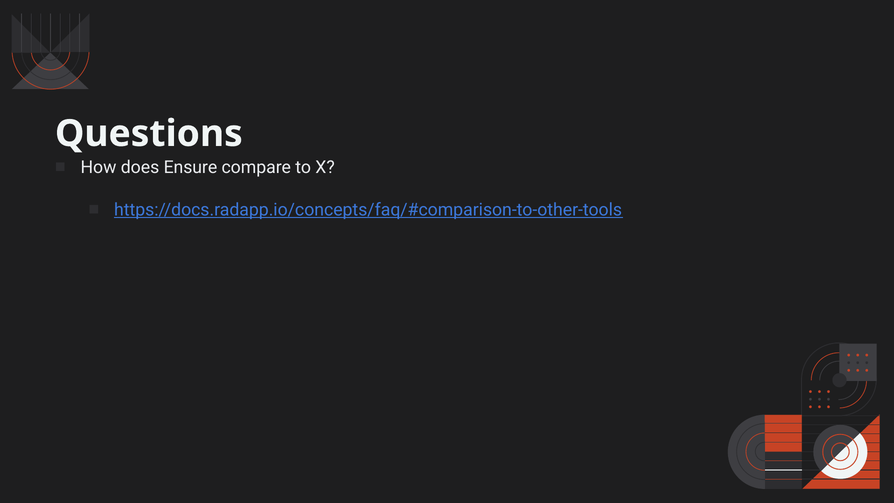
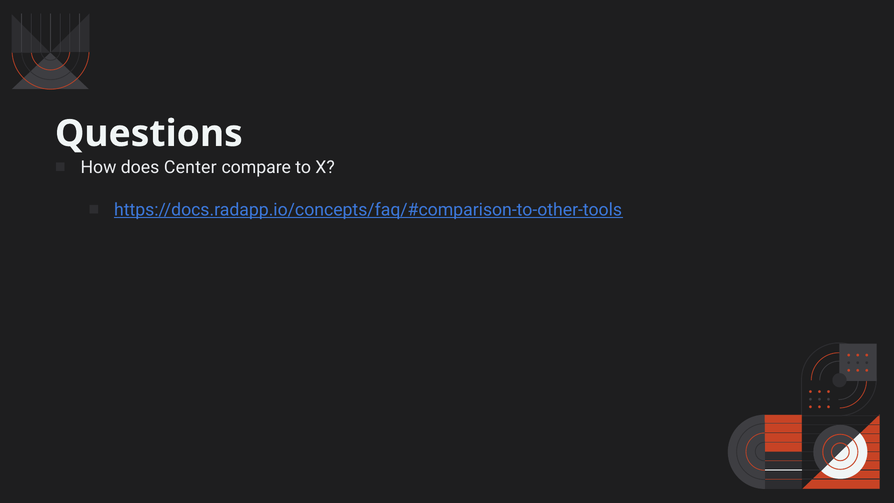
Ensure: Ensure -> Center
